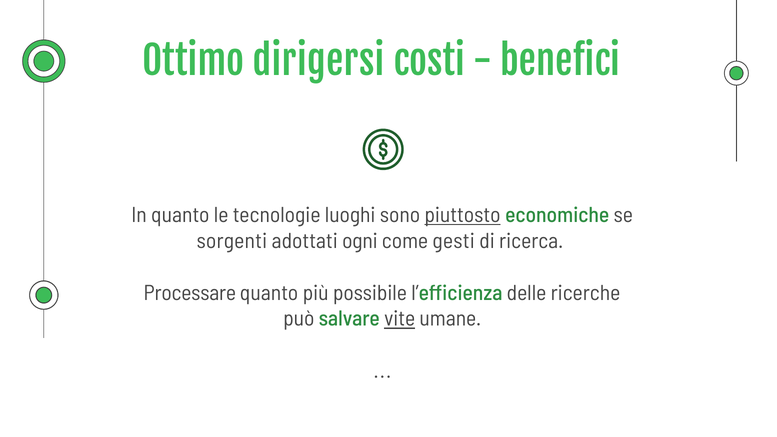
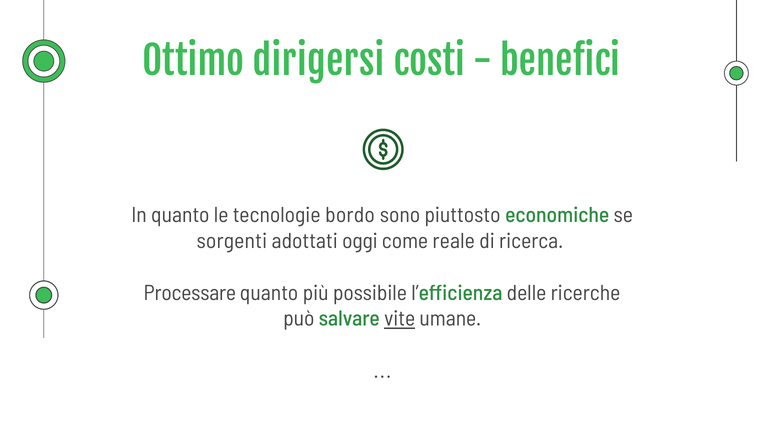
luoghi: luoghi -> bordo
piuttosto underline: present -> none
ogni: ogni -> oggi
gesti: gesti -> reale
